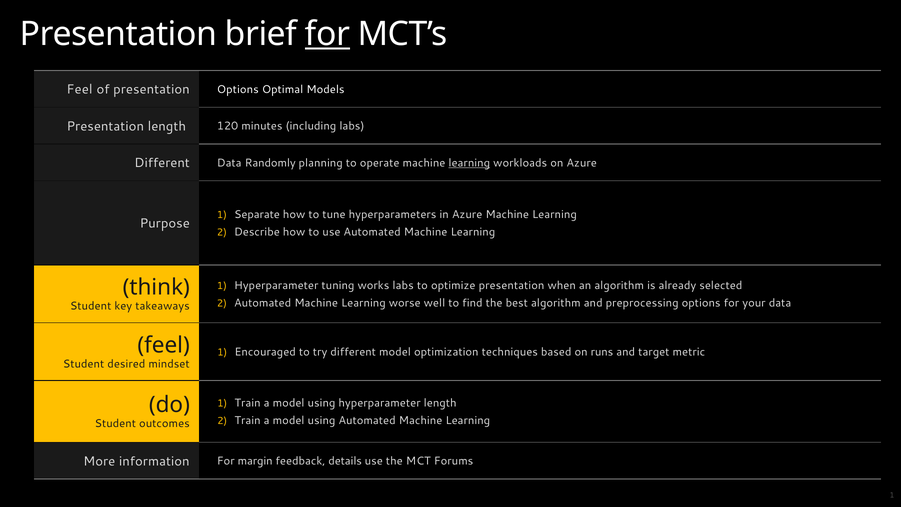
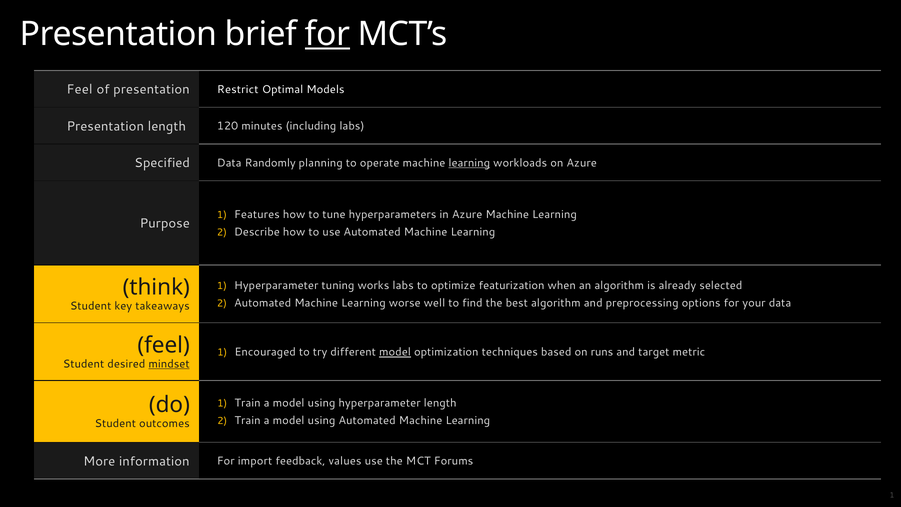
presentation Options: Options -> Restrict
Different at (162, 163): Different -> Specified
Separate: Separate -> Features
optimize presentation: presentation -> featurization
model at (395, 352) underline: none -> present
mindset underline: none -> present
margin: margin -> import
details: details -> values
